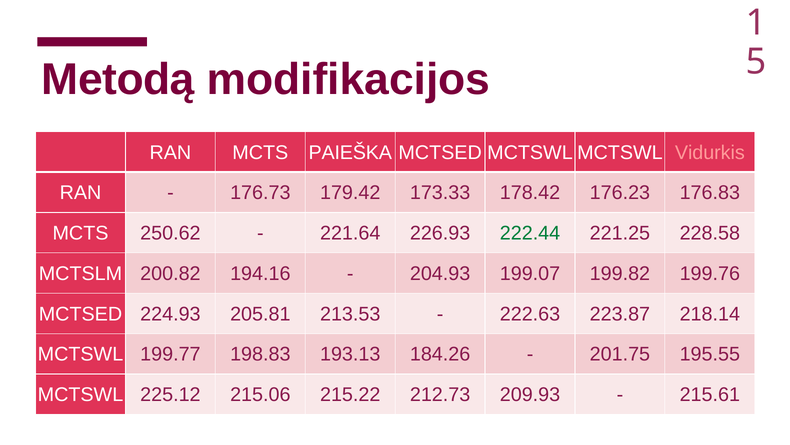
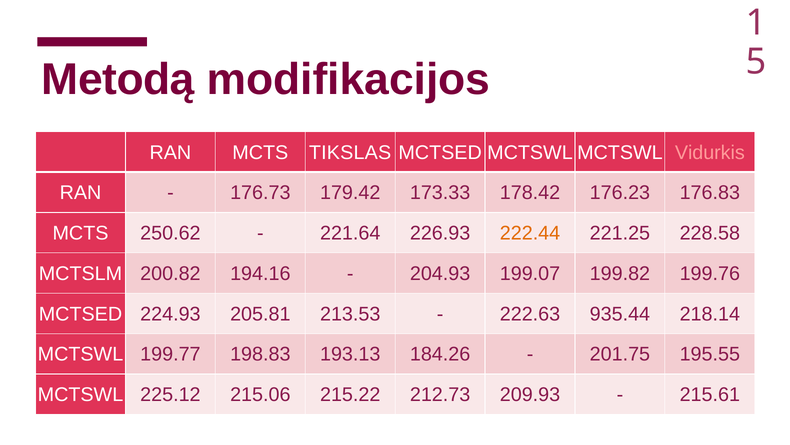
PAIEŠKA: PAIEŠKA -> TIKSLAS
222.44 colour: green -> orange
223.87: 223.87 -> 935.44
